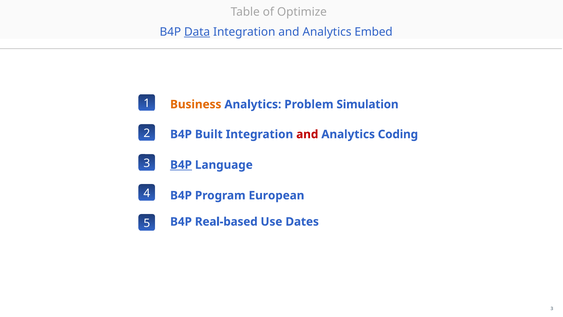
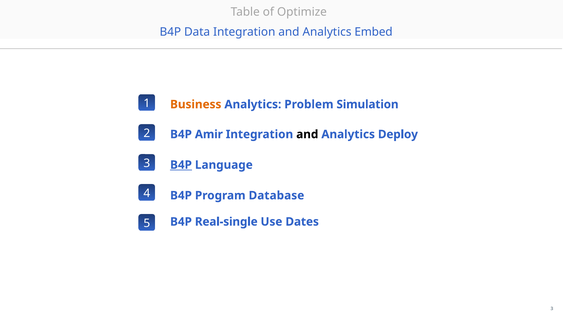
Data underline: present -> none
Built: Built -> Amir
and at (307, 134) colour: red -> black
Coding: Coding -> Deploy
European: European -> Database
Real-based: Real-based -> Real-single
